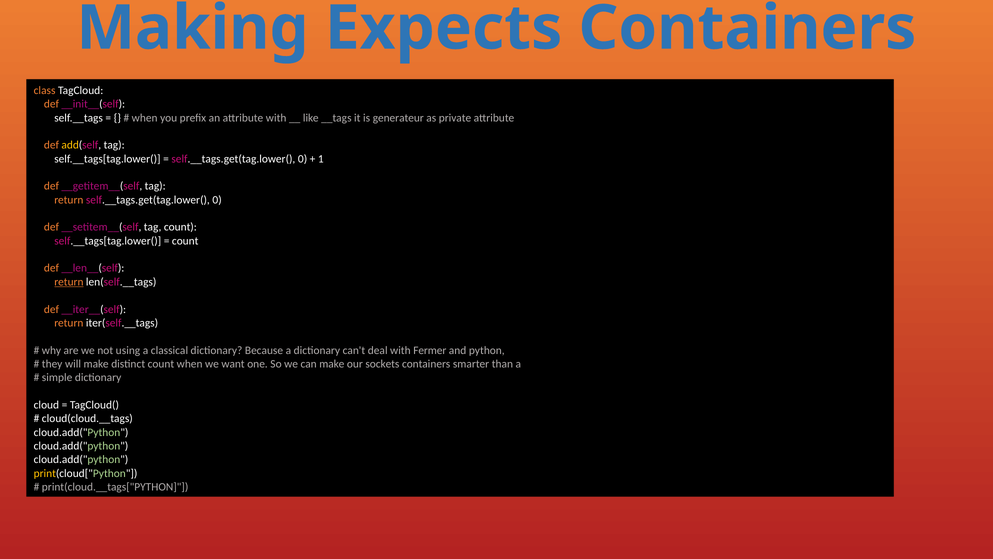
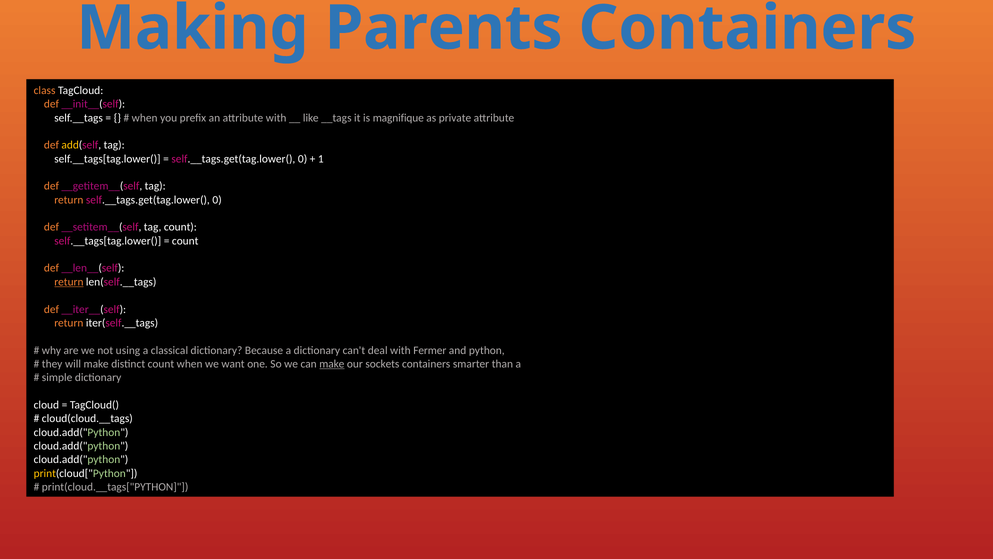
Expects: Expects -> Parents
generateur: generateur -> magnifique
make at (332, 364) underline: none -> present
